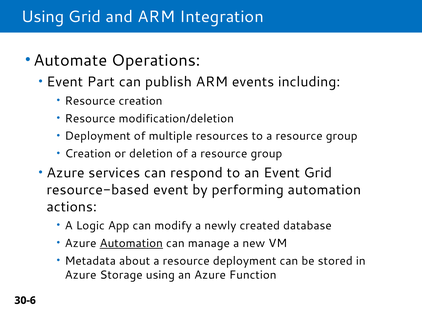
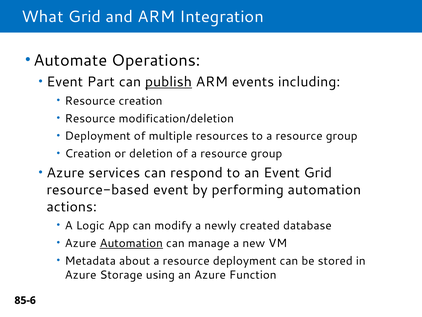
Using at (43, 17): Using -> What
publish underline: none -> present
30-6: 30-6 -> 85-6
